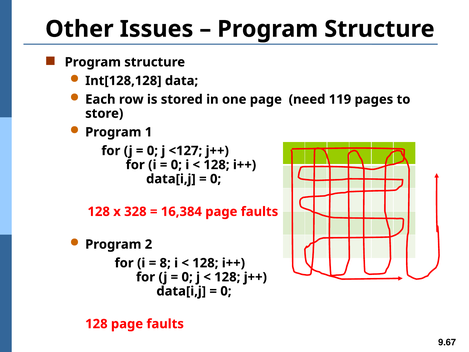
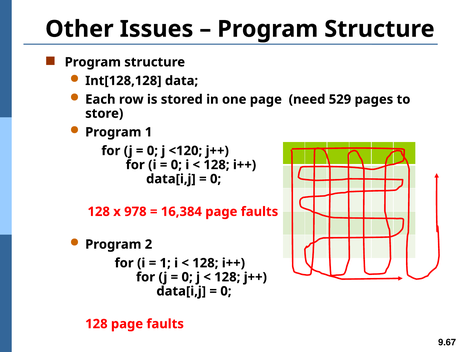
119: 119 -> 529
<127: <127 -> <120
328: 328 -> 978
8 at (165, 263): 8 -> 1
